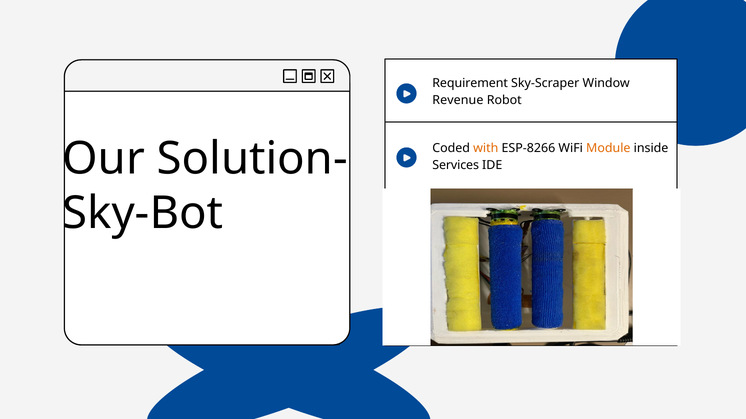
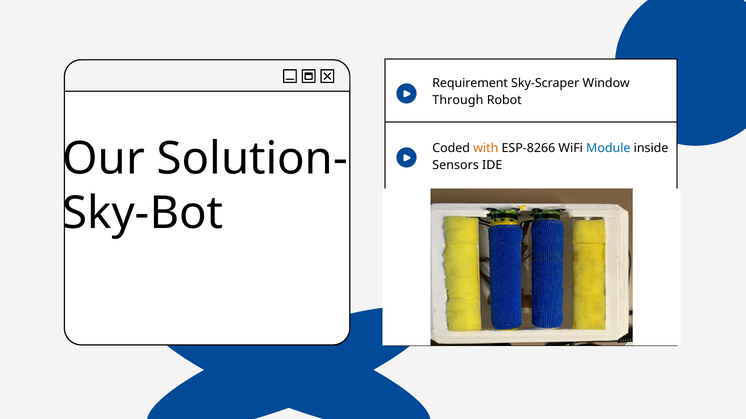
Revenue: Revenue -> Through
Module colour: orange -> blue
Services: Services -> Sensors
